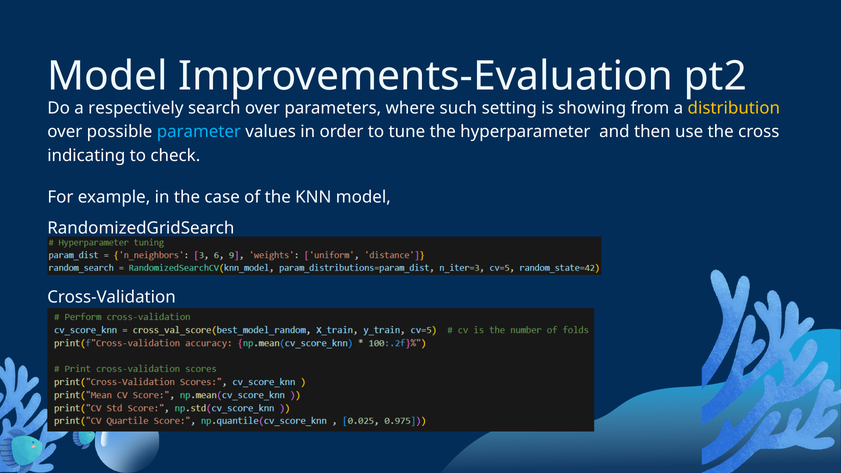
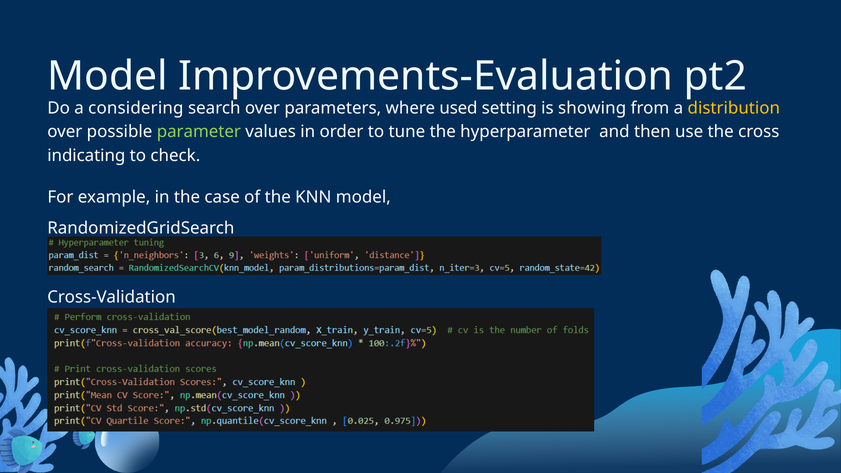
respectively: respectively -> considering
such: such -> used
parameter colour: light blue -> light green
